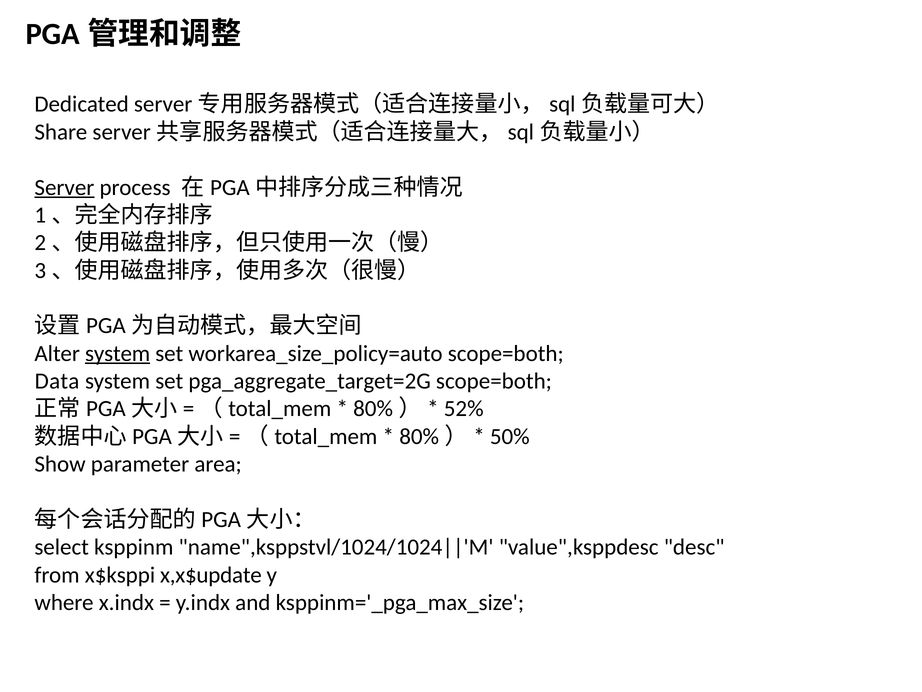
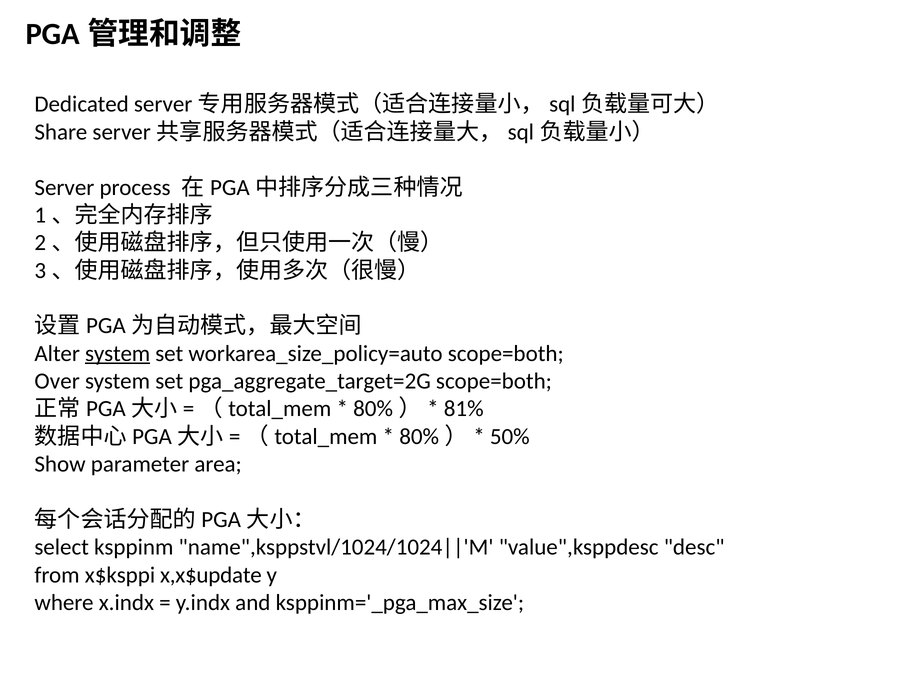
Server underline: present -> none
Data: Data -> Over
52%: 52% -> 81%
